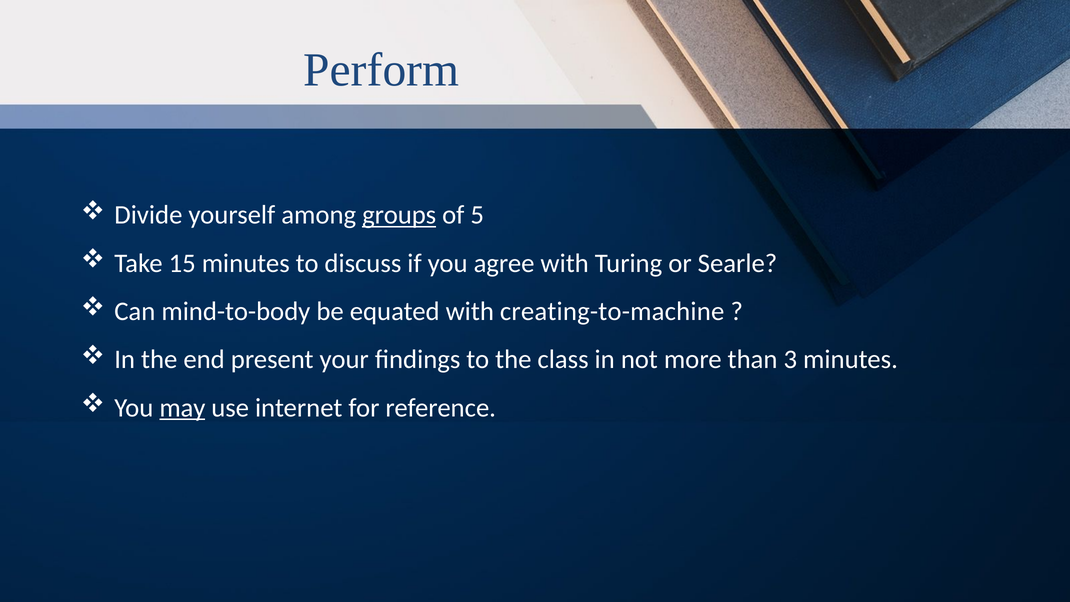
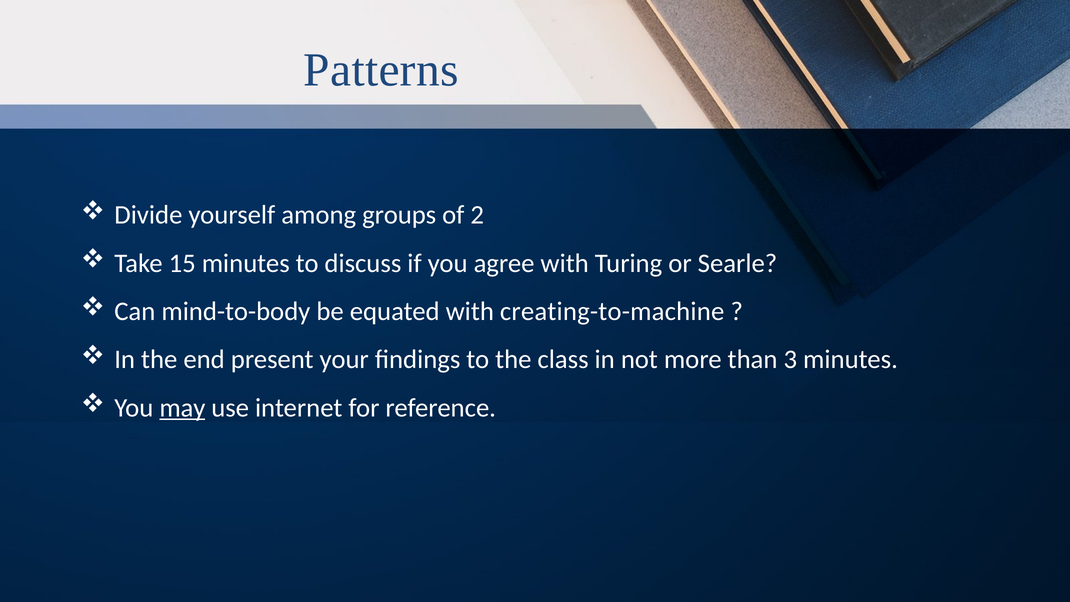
Perform: Perform -> Patterns
groups underline: present -> none
5: 5 -> 2
